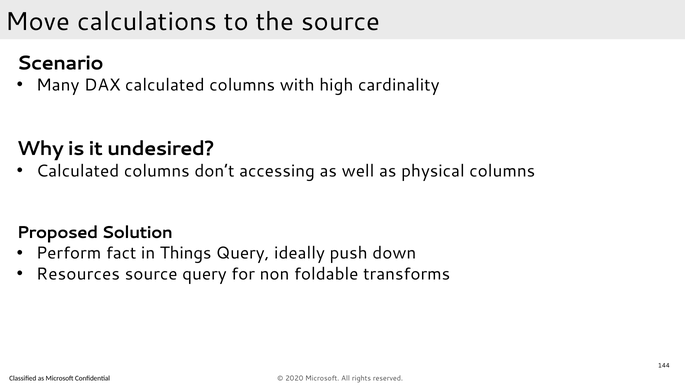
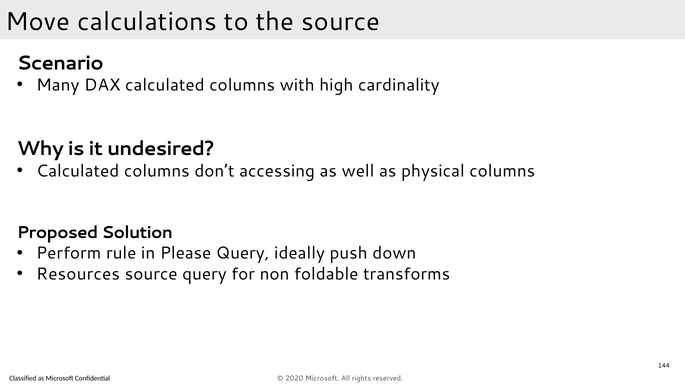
fact: fact -> rule
Things: Things -> Please
